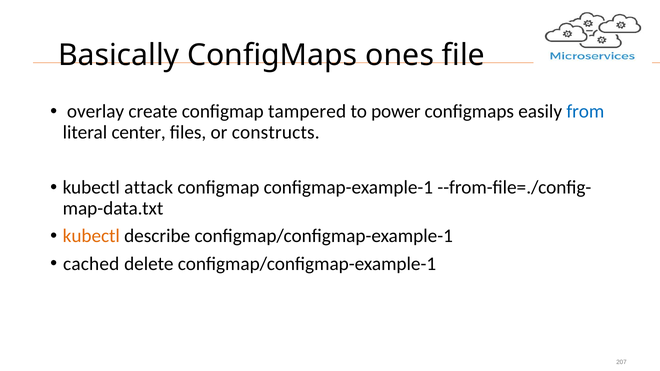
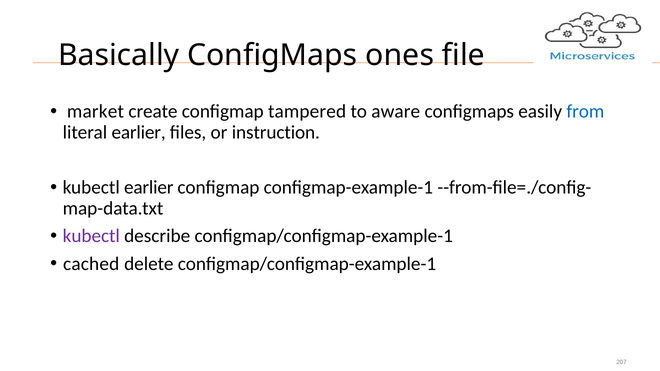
overlay: overlay -> market
power: power -> aware
literal center: center -> earlier
constructs: constructs -> instruction
kubectl attack: attack -> earlier
kubectl at (91, 236) colour: orange -> purple
